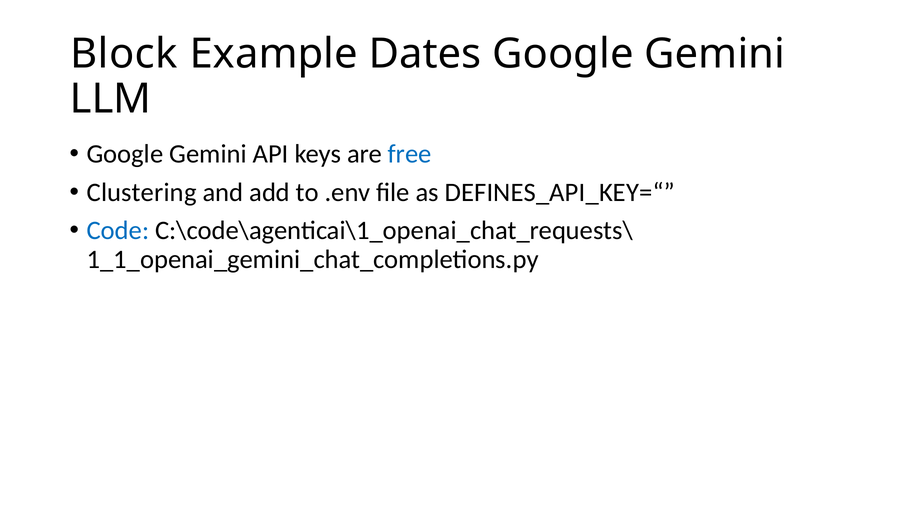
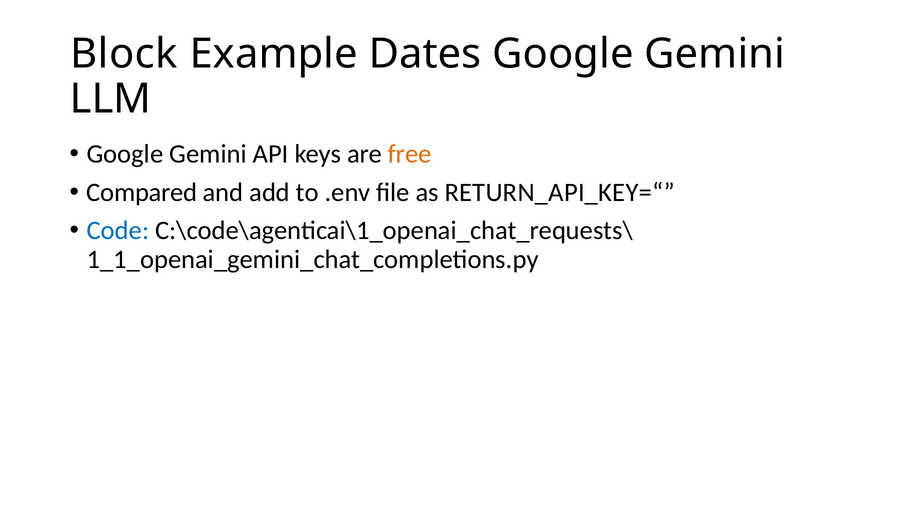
free colour: blue -> orange
Clustering: Clustering -> Compared
DEFINES_API_KEY=“: DEFINES_API_KEY=“ -> RETURN_API_KEY=“
